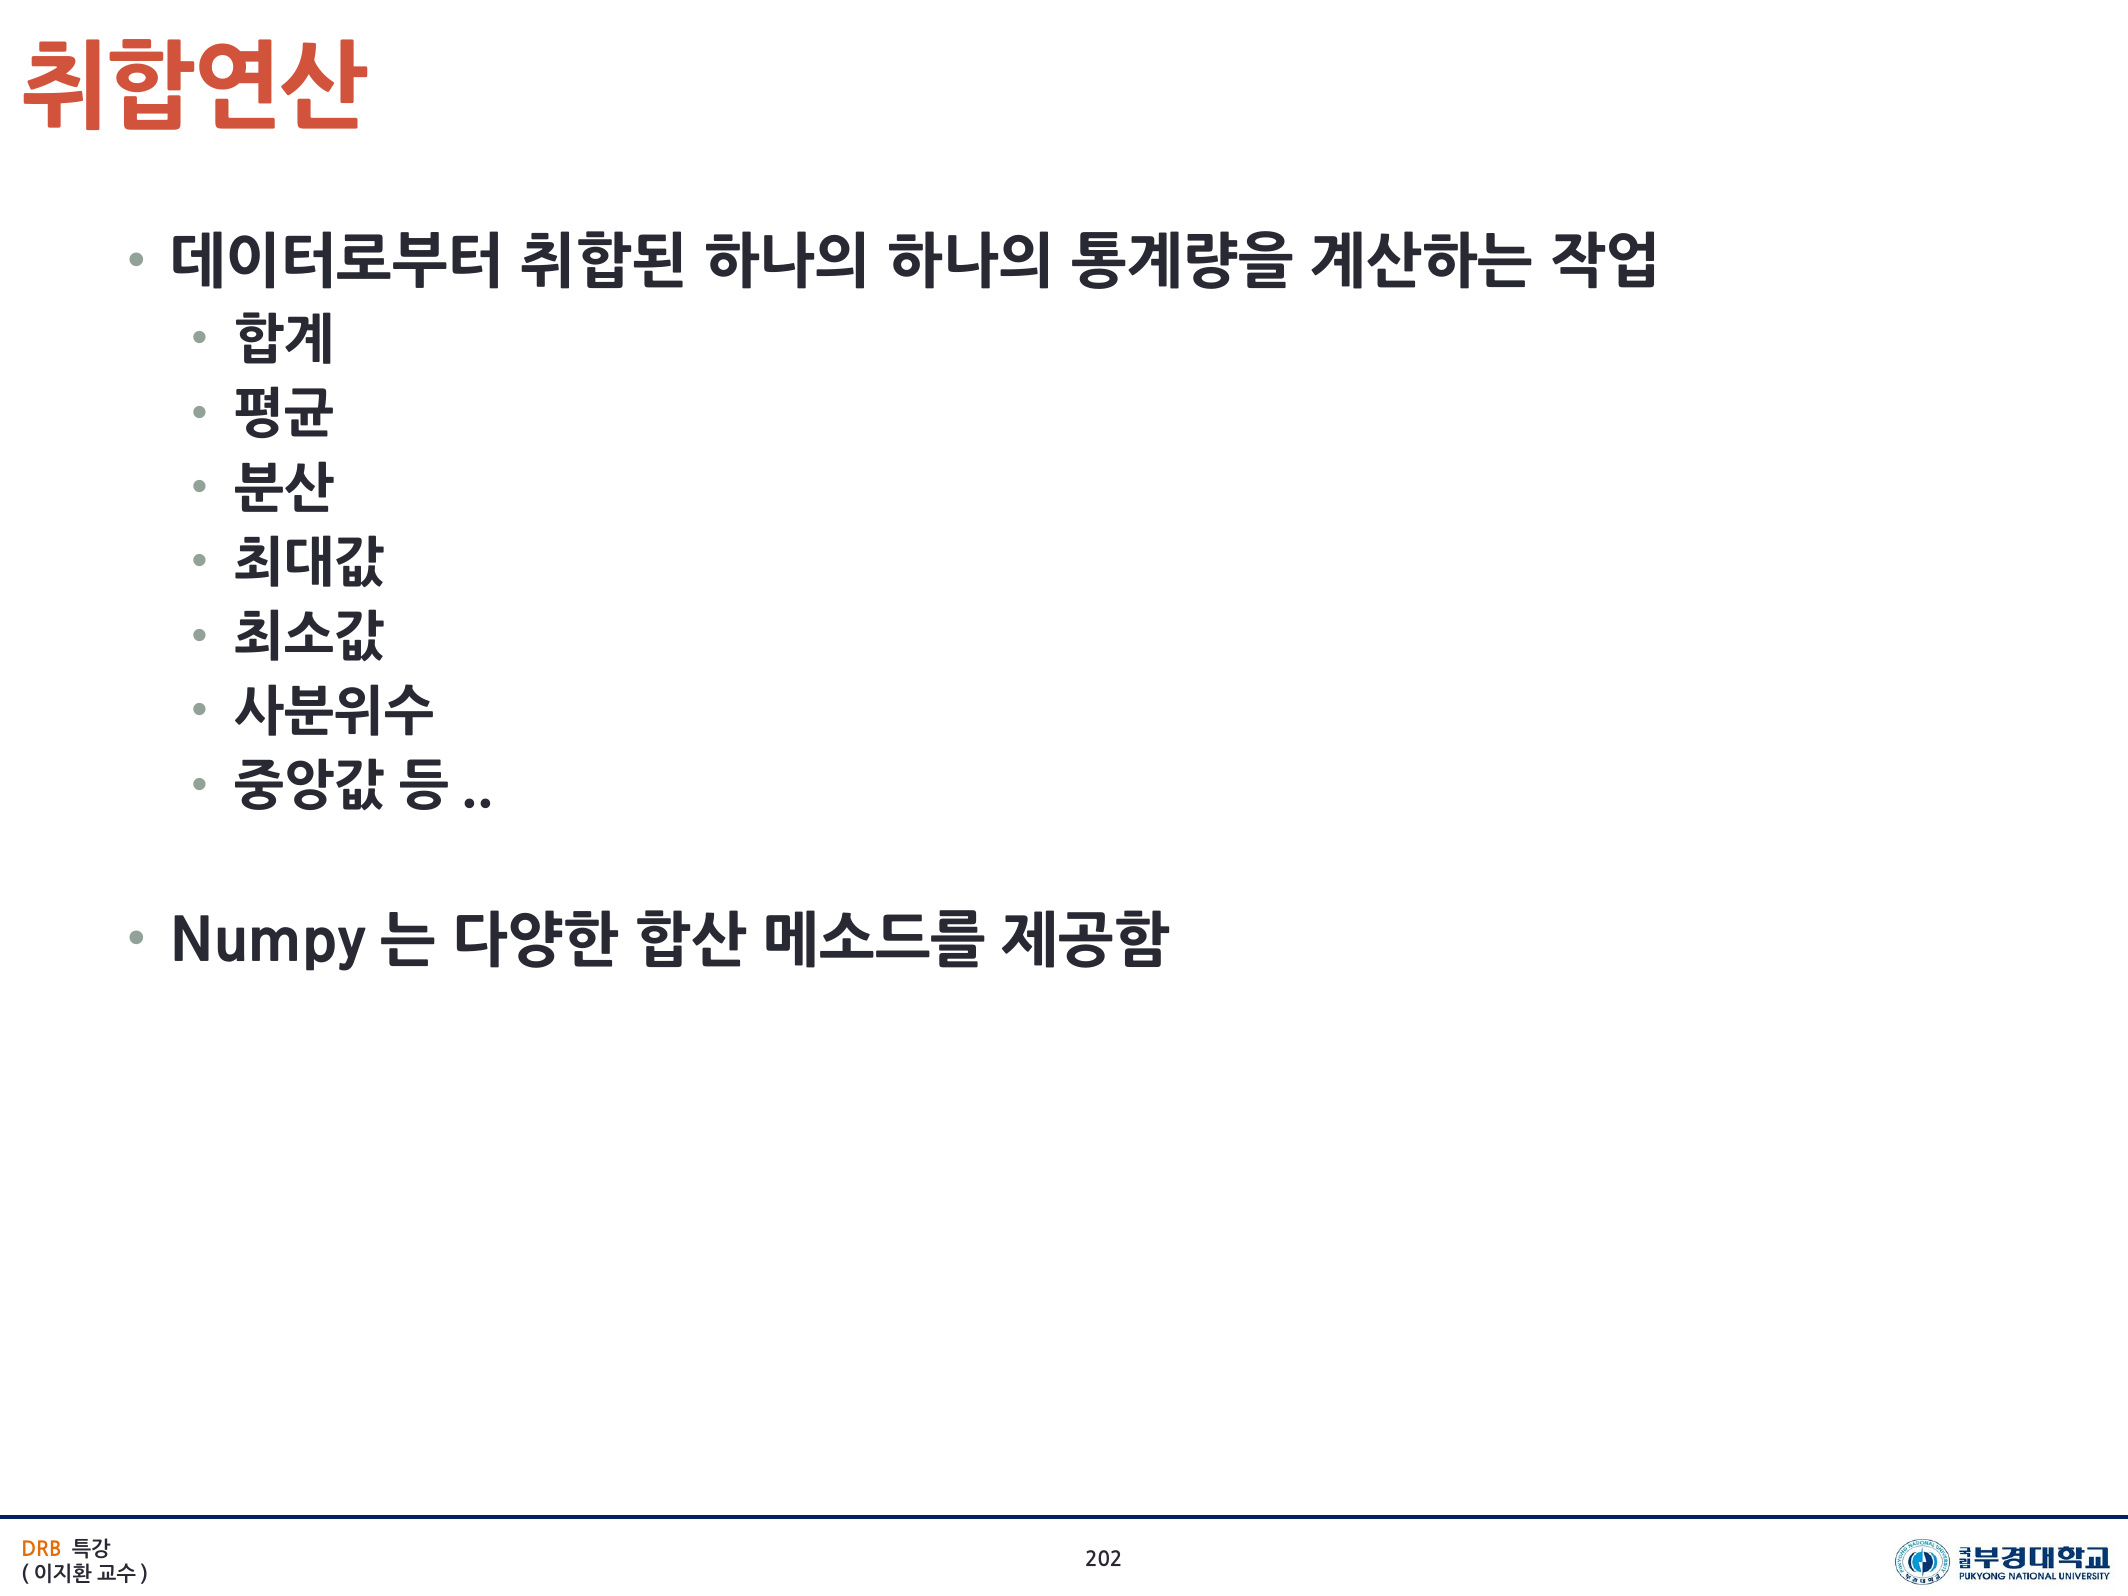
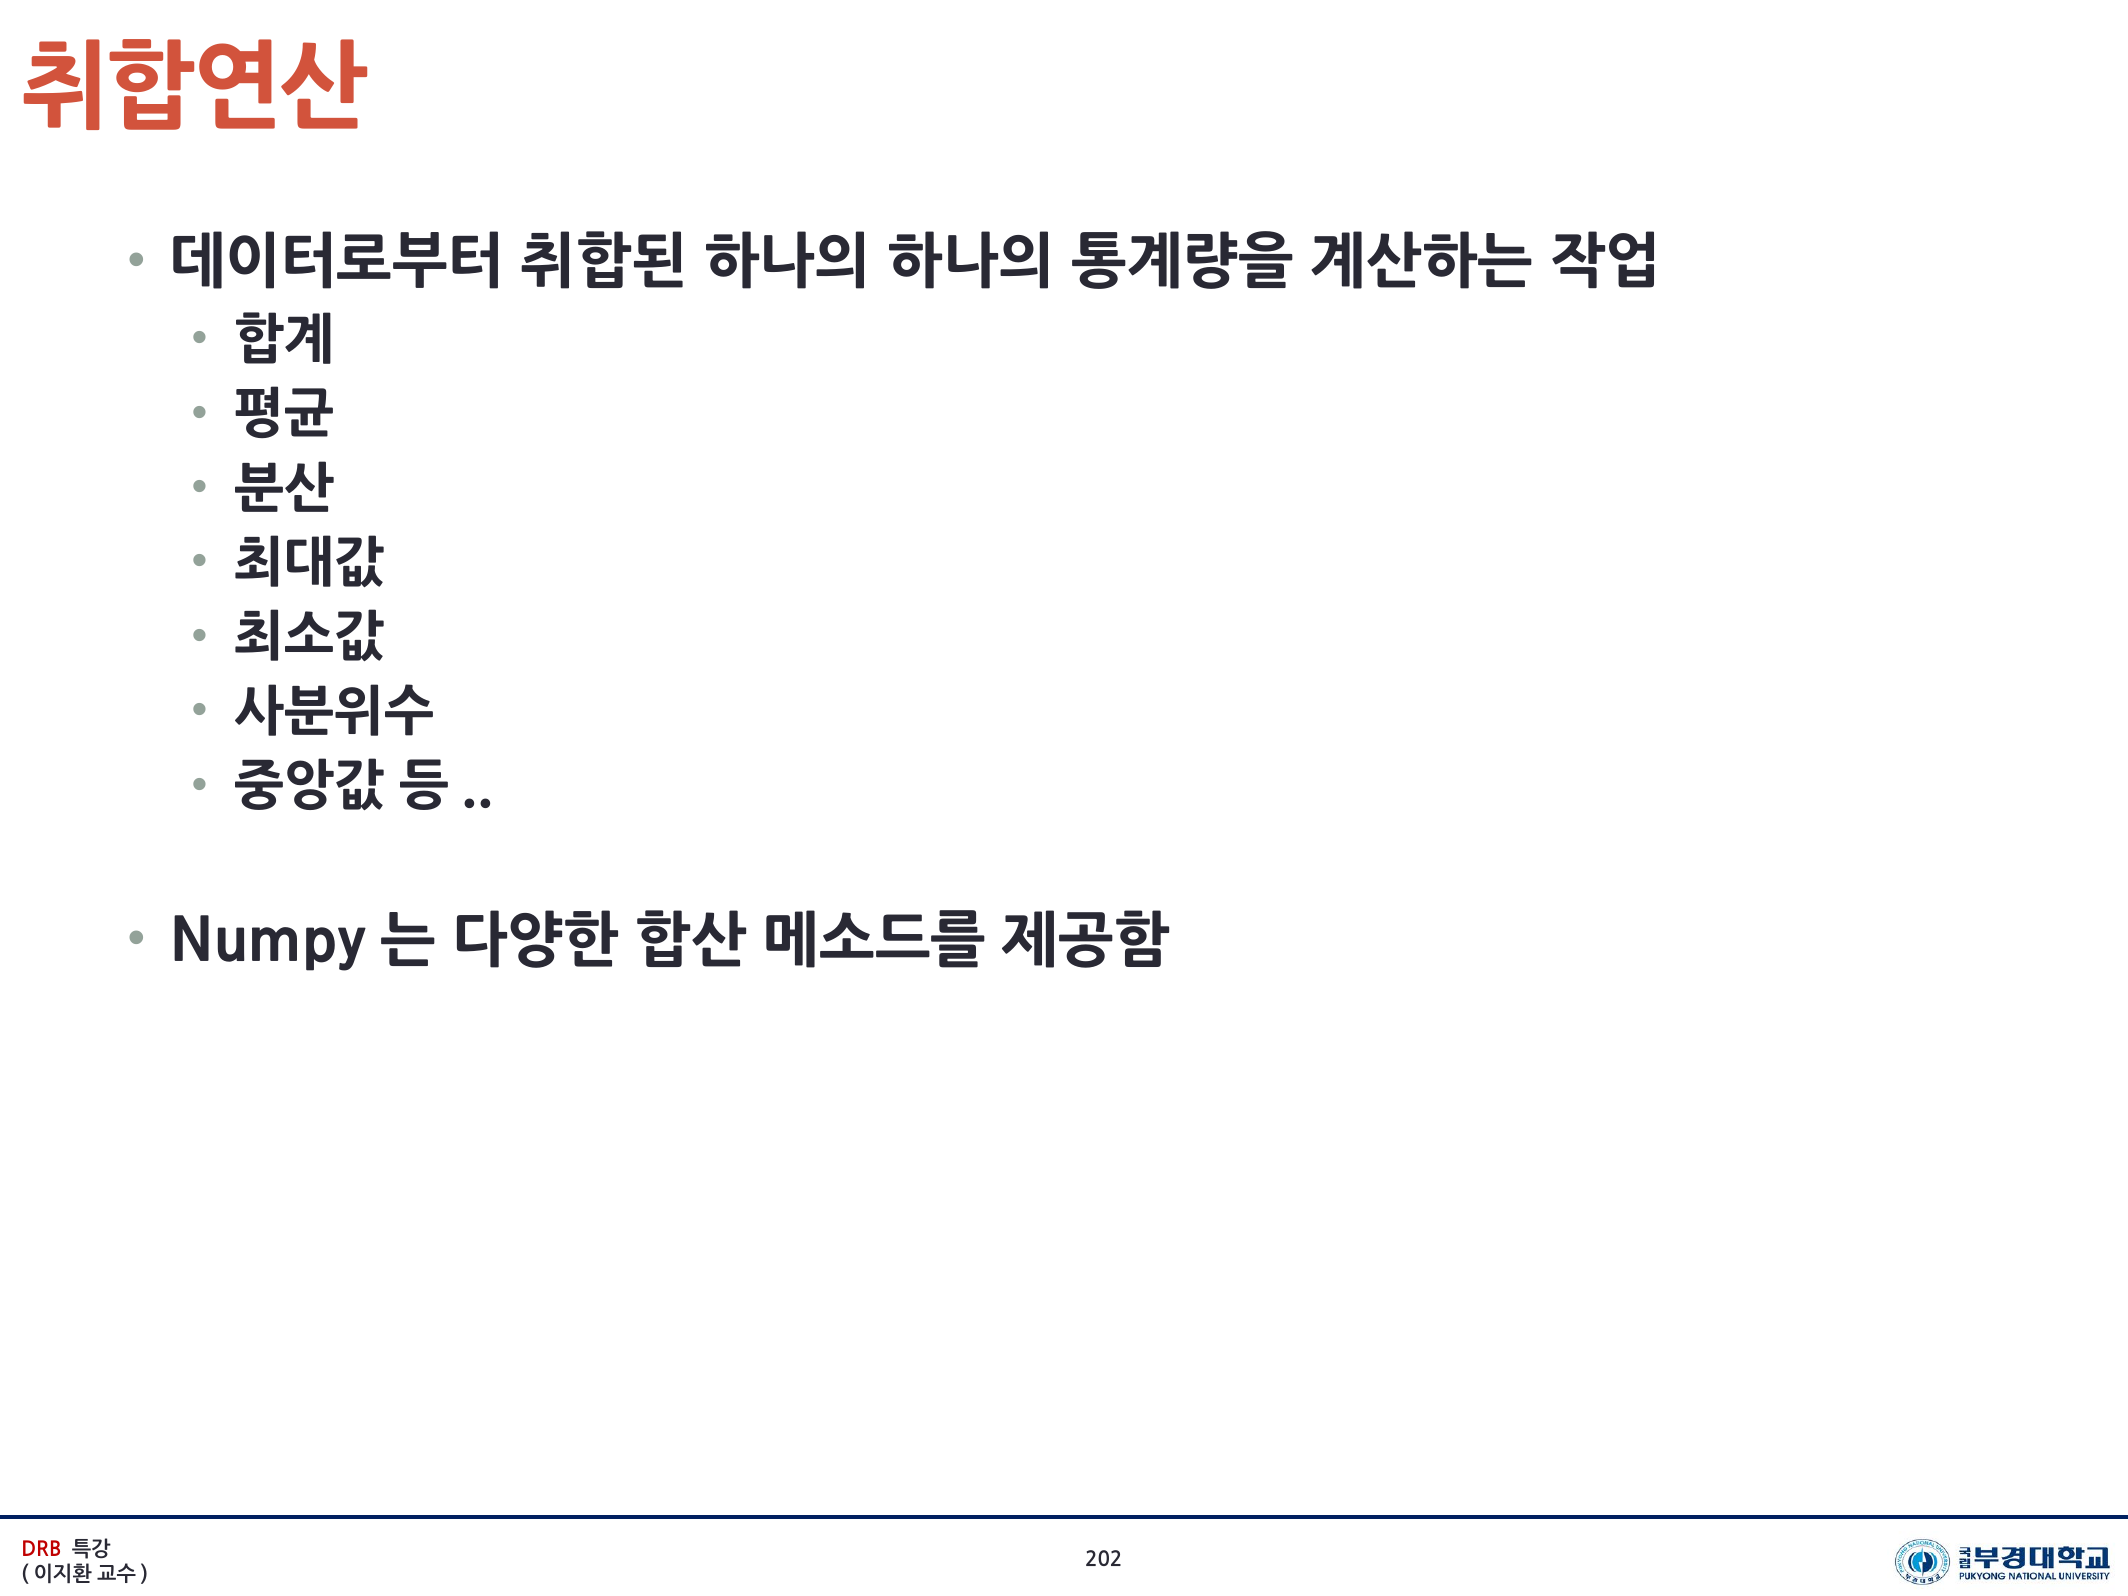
DRB colour: orange -> red
